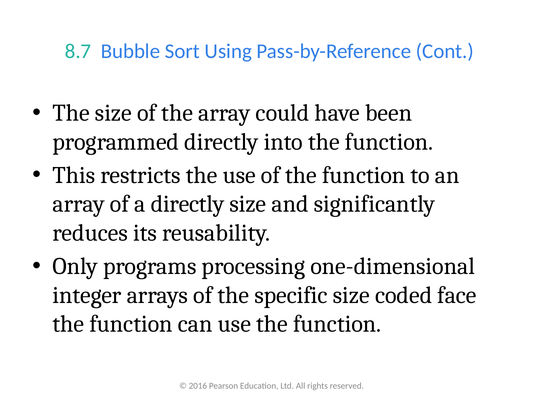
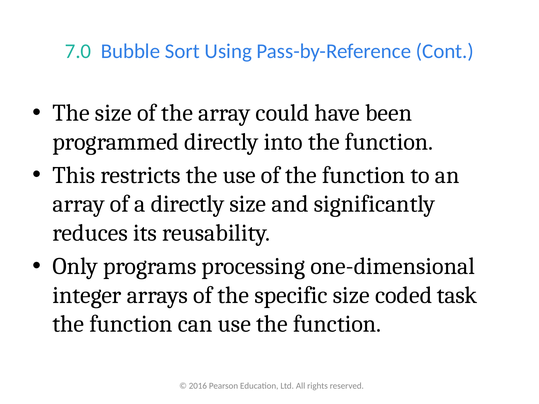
8.7: 8.7 -> 7.0
face: face -> task
